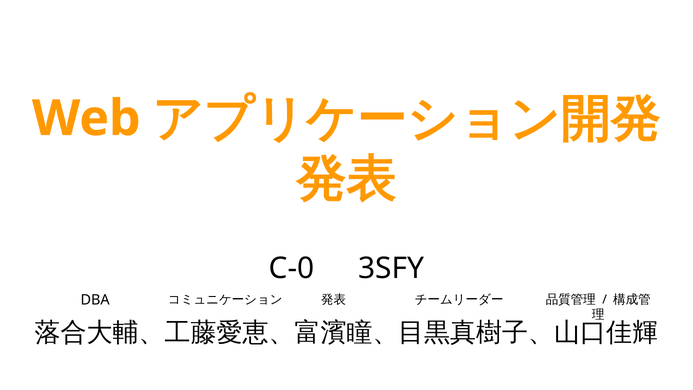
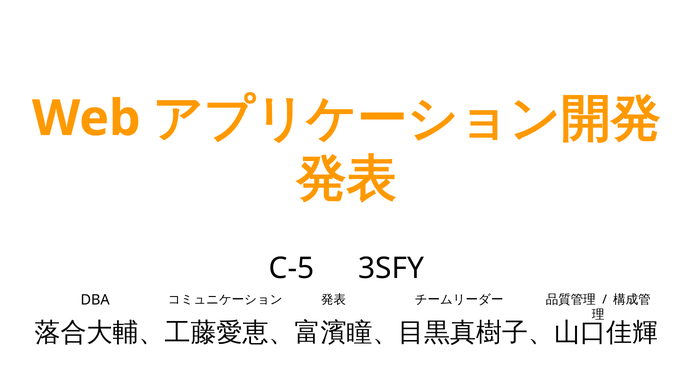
C-0: C-0 -> C-5
